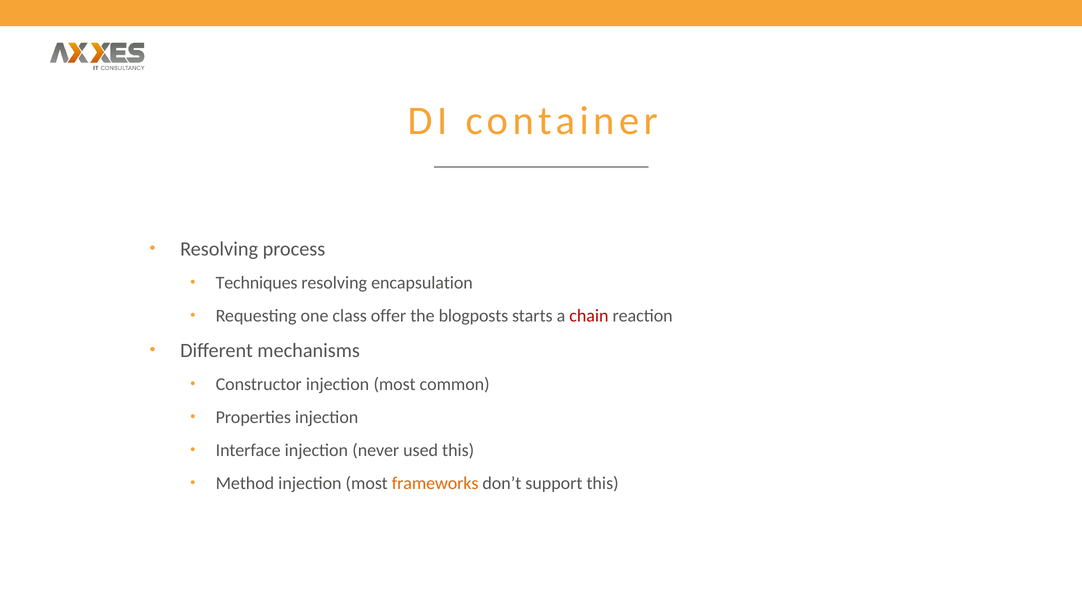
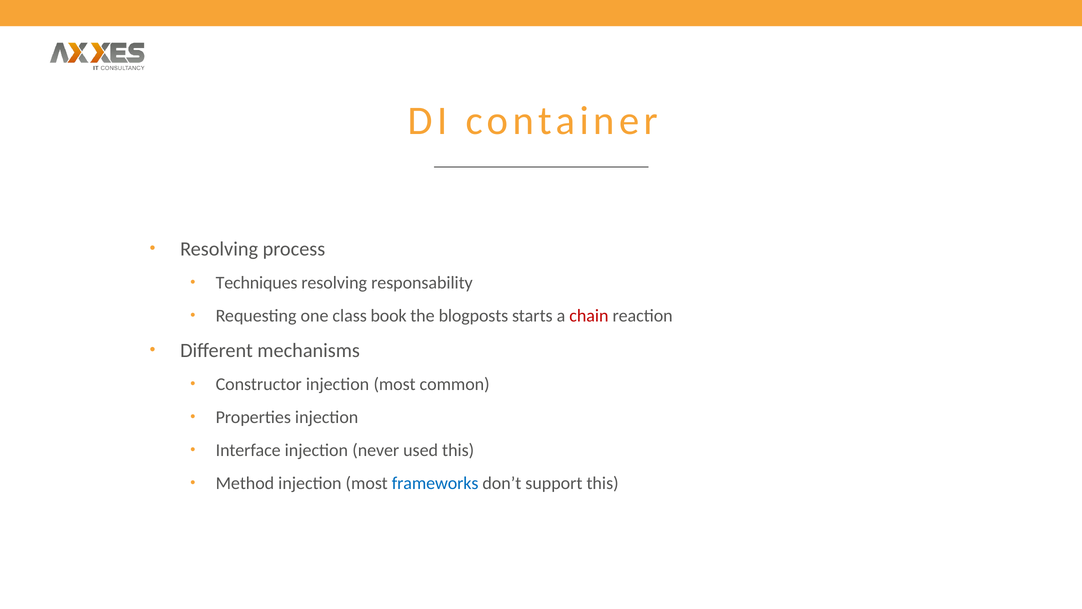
encapsulation: encapsulation -> responsability
offer: offer -> book
frameworks colour: orange -> blue
